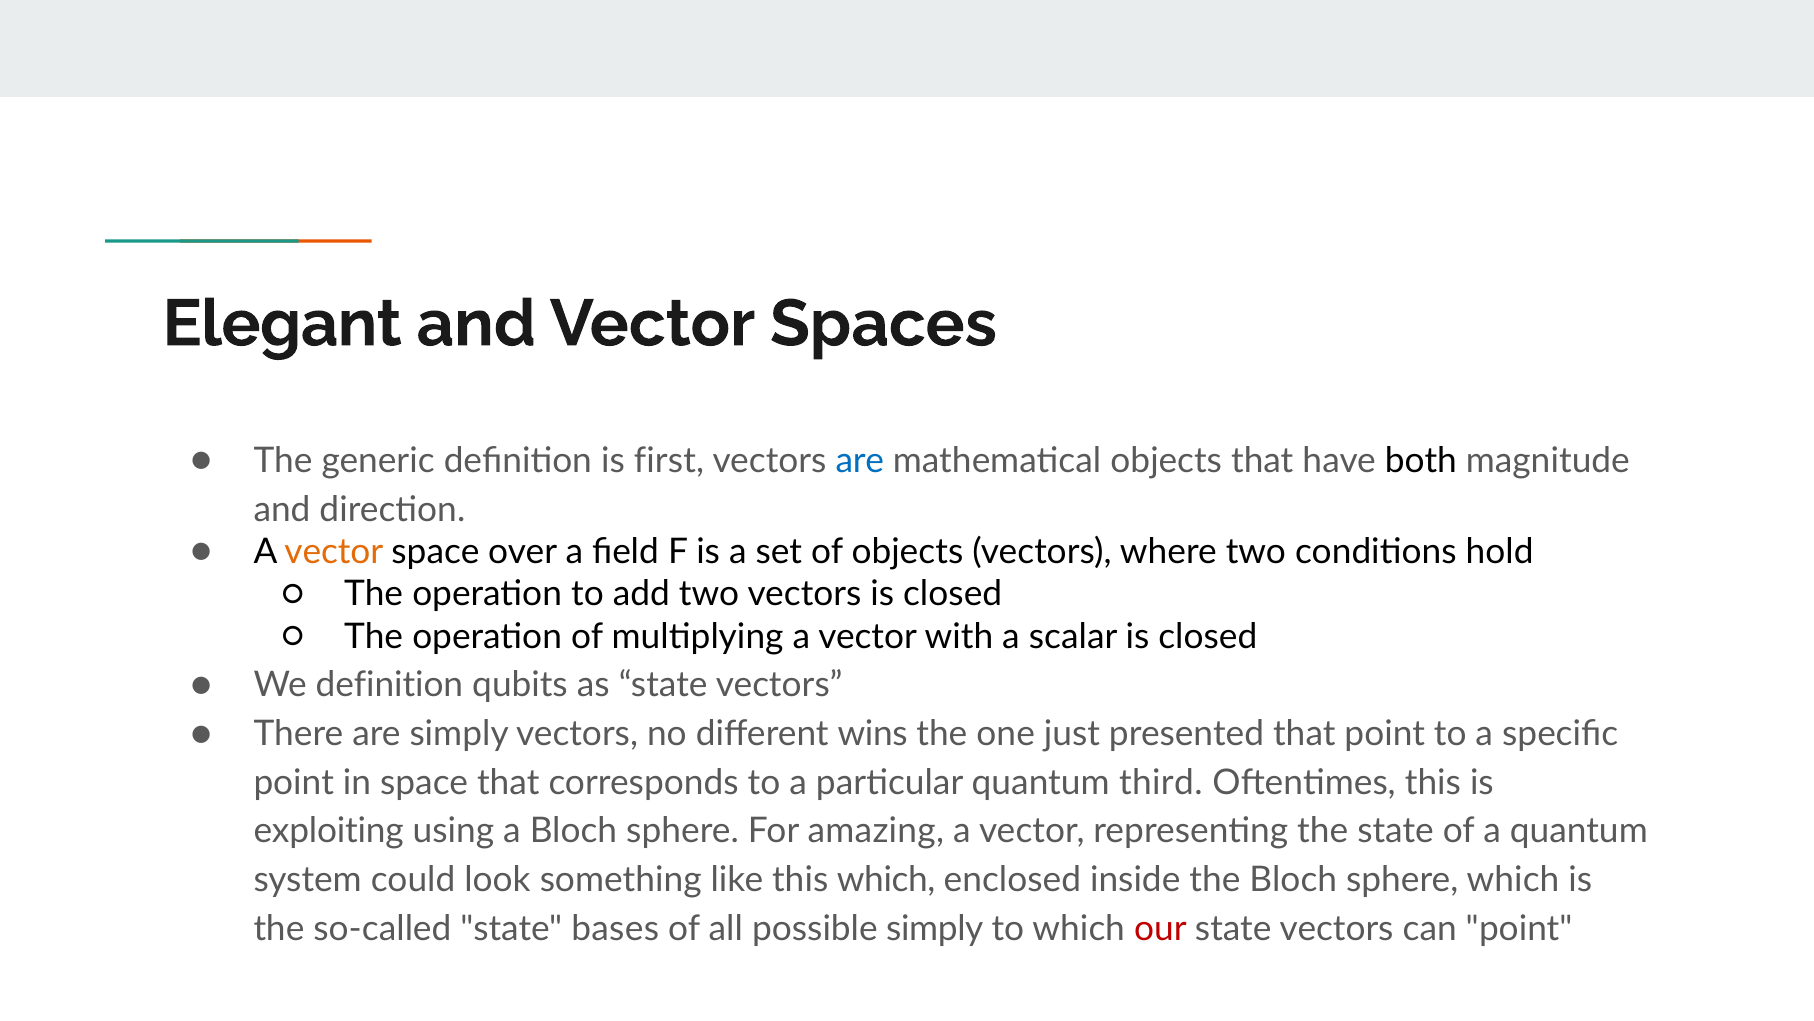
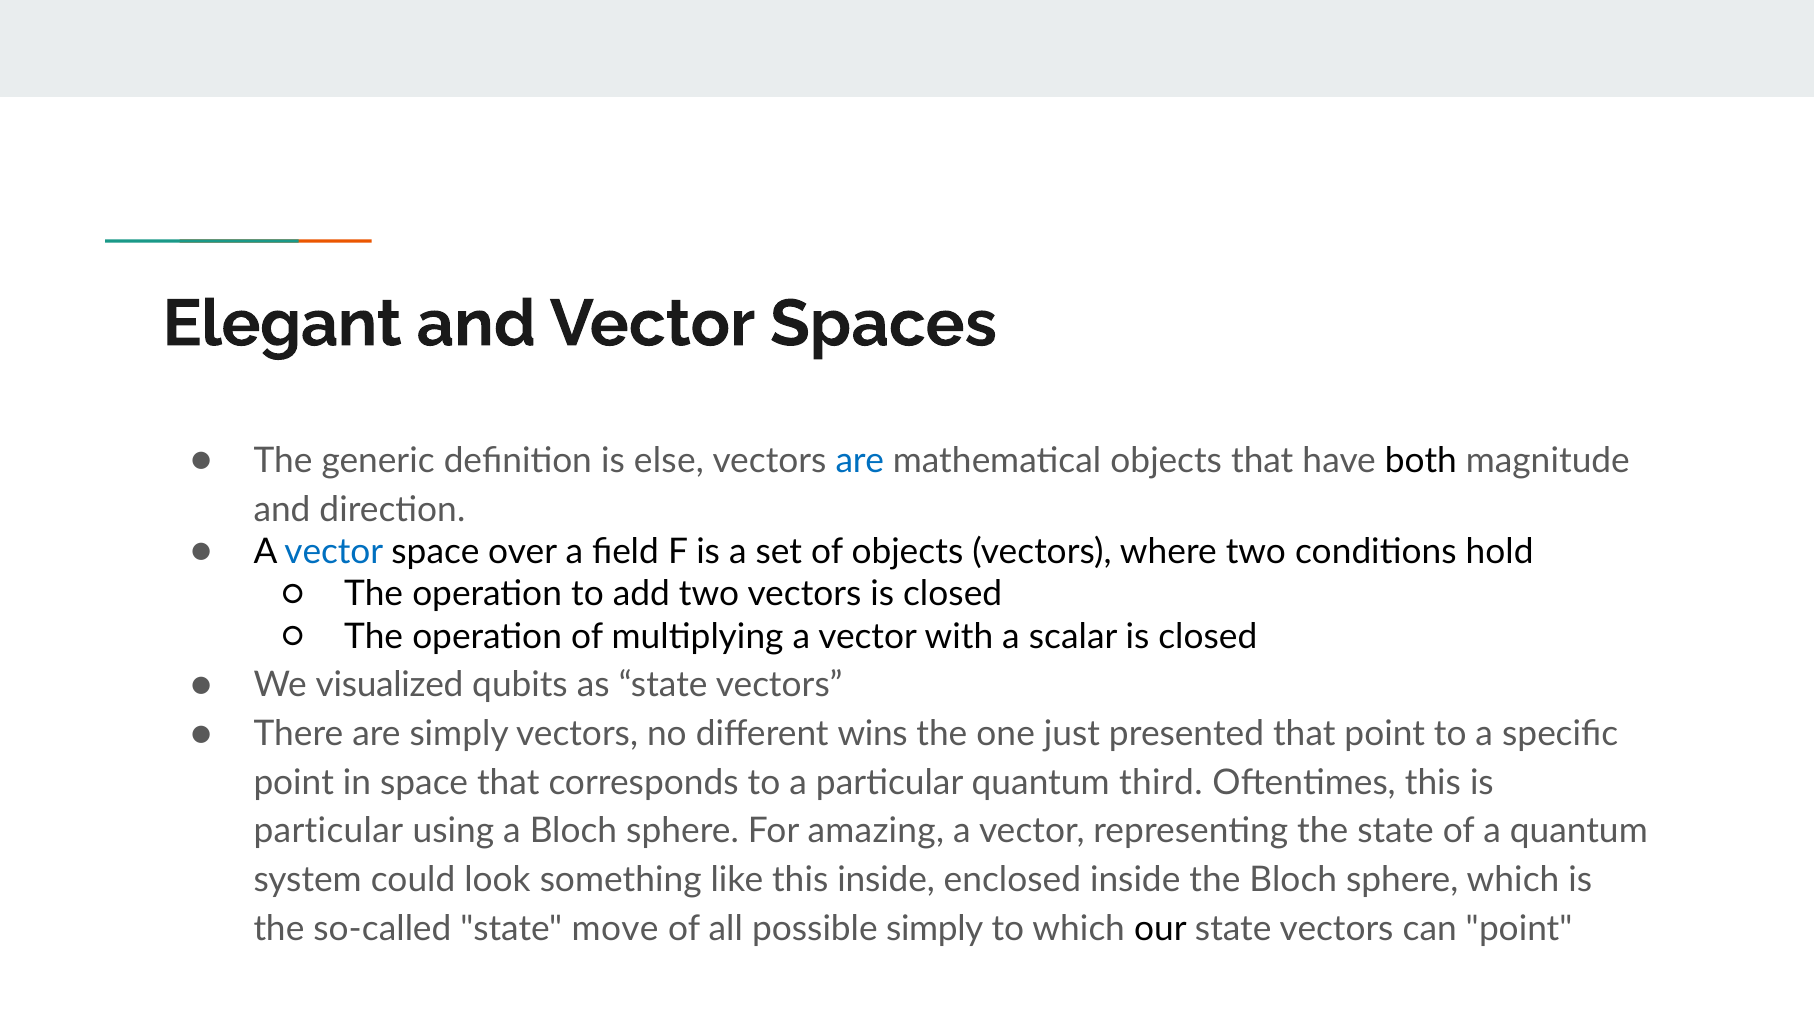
first: first -> else
vector at (334, 551) colour: orange -> blue
We definition: definition -> visualized
exploiting at (329, 831): exploiting -> particular
this which: which -> inside
bases: bases -> move
our colour: red -> black
